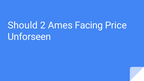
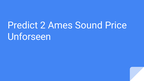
Should: Should -> Predict
Facing: Facing -> Sound
